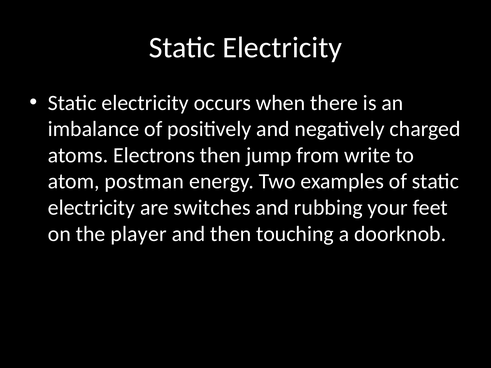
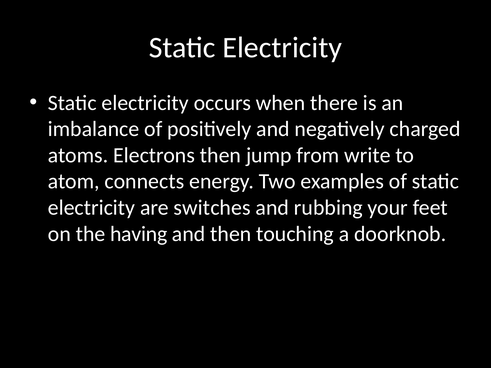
postman: postman -> connects
player: player -> having
